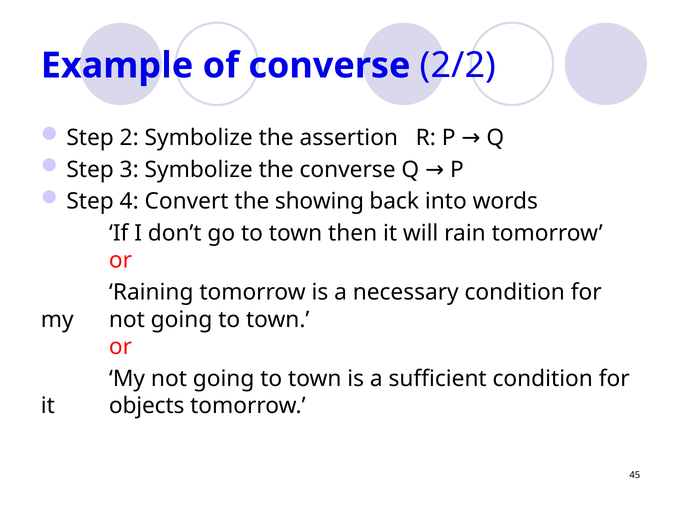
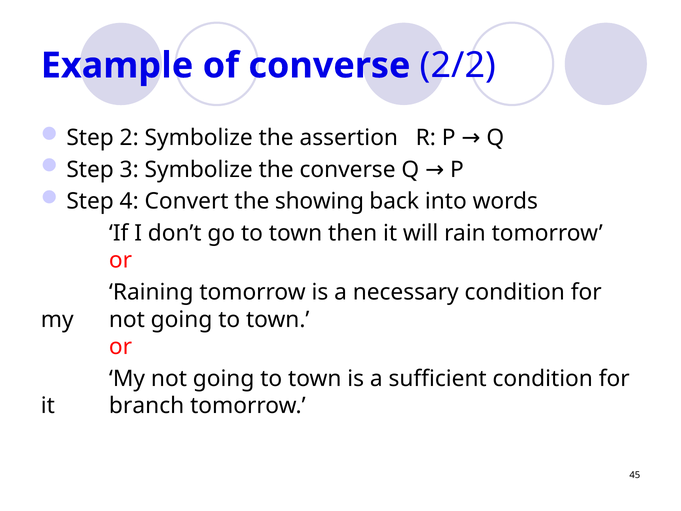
objects: objects -> branch
